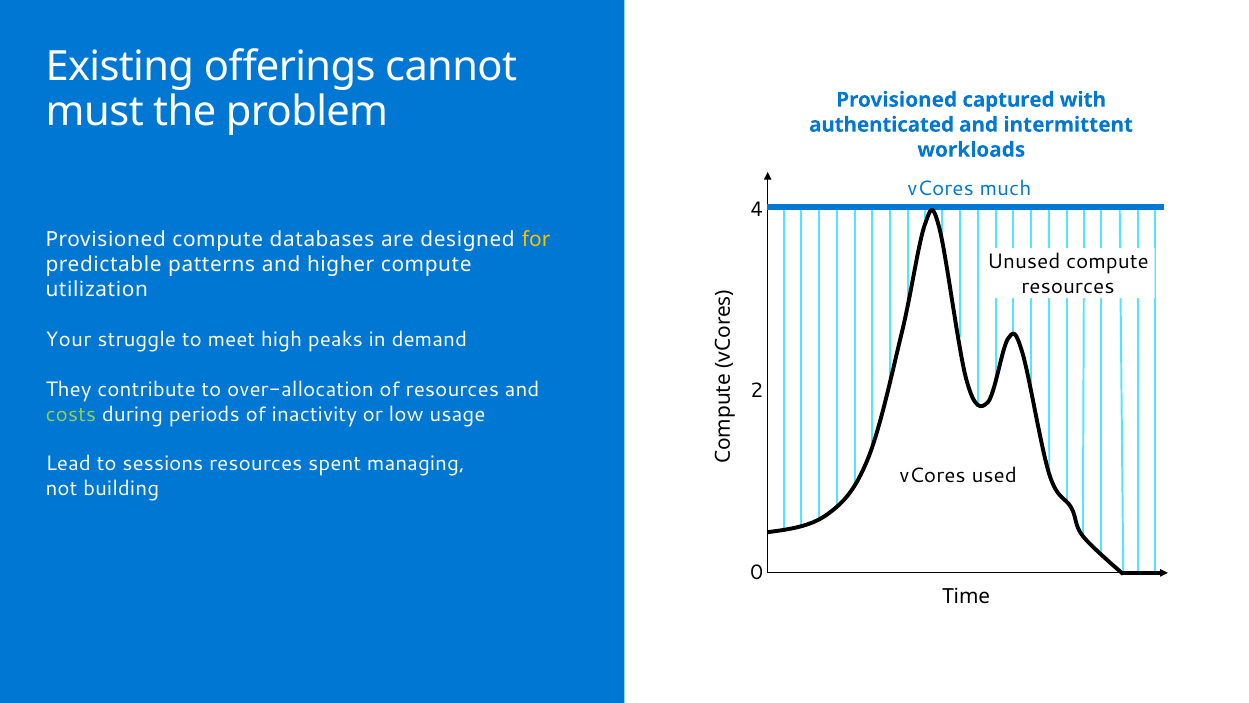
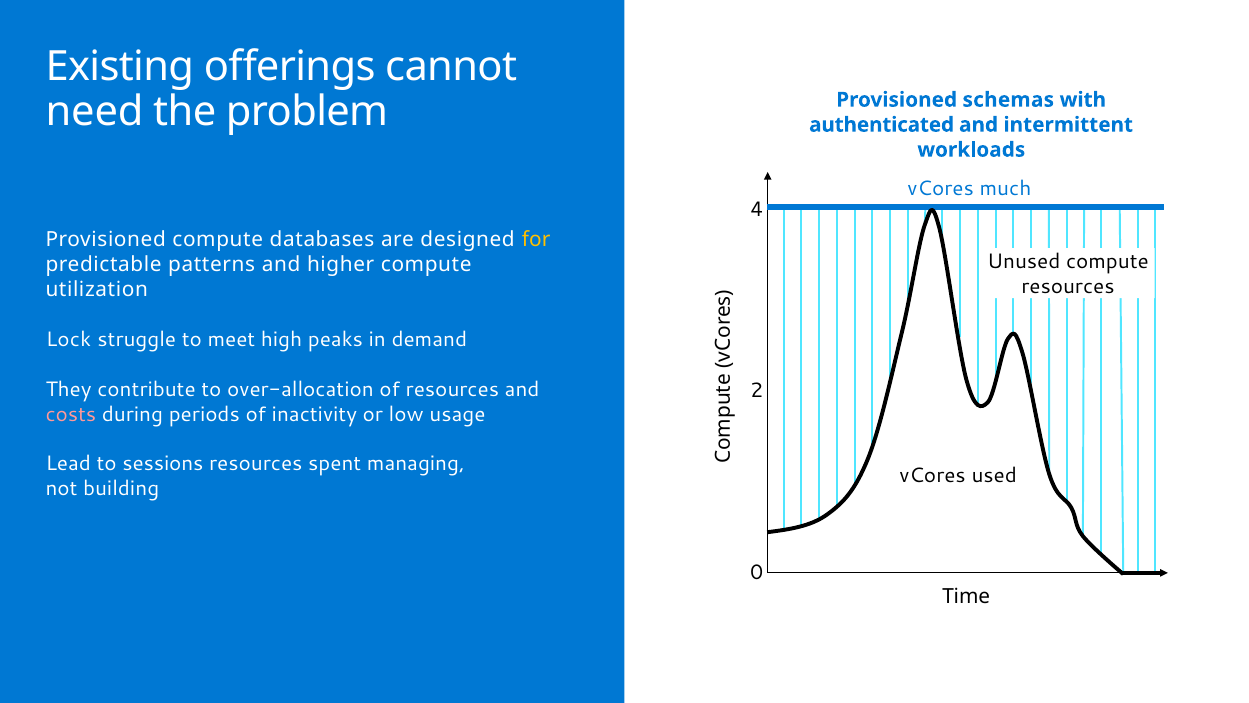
captured: captured -> schemas
must: must -> need
Your: Your -> Lock
costs colour: light green -> pink
